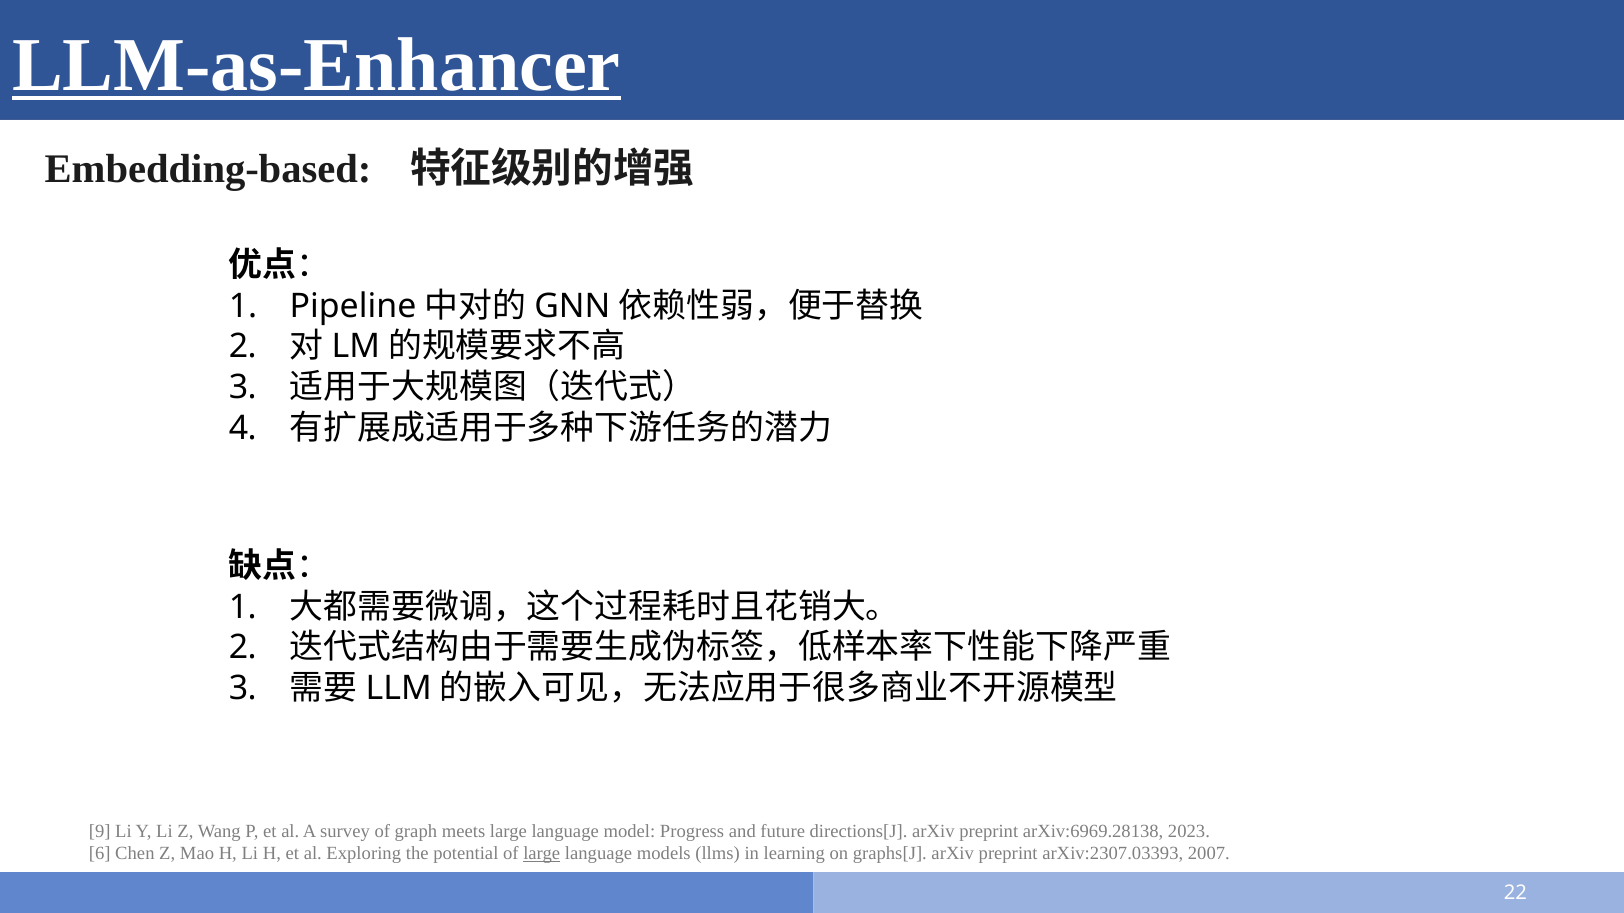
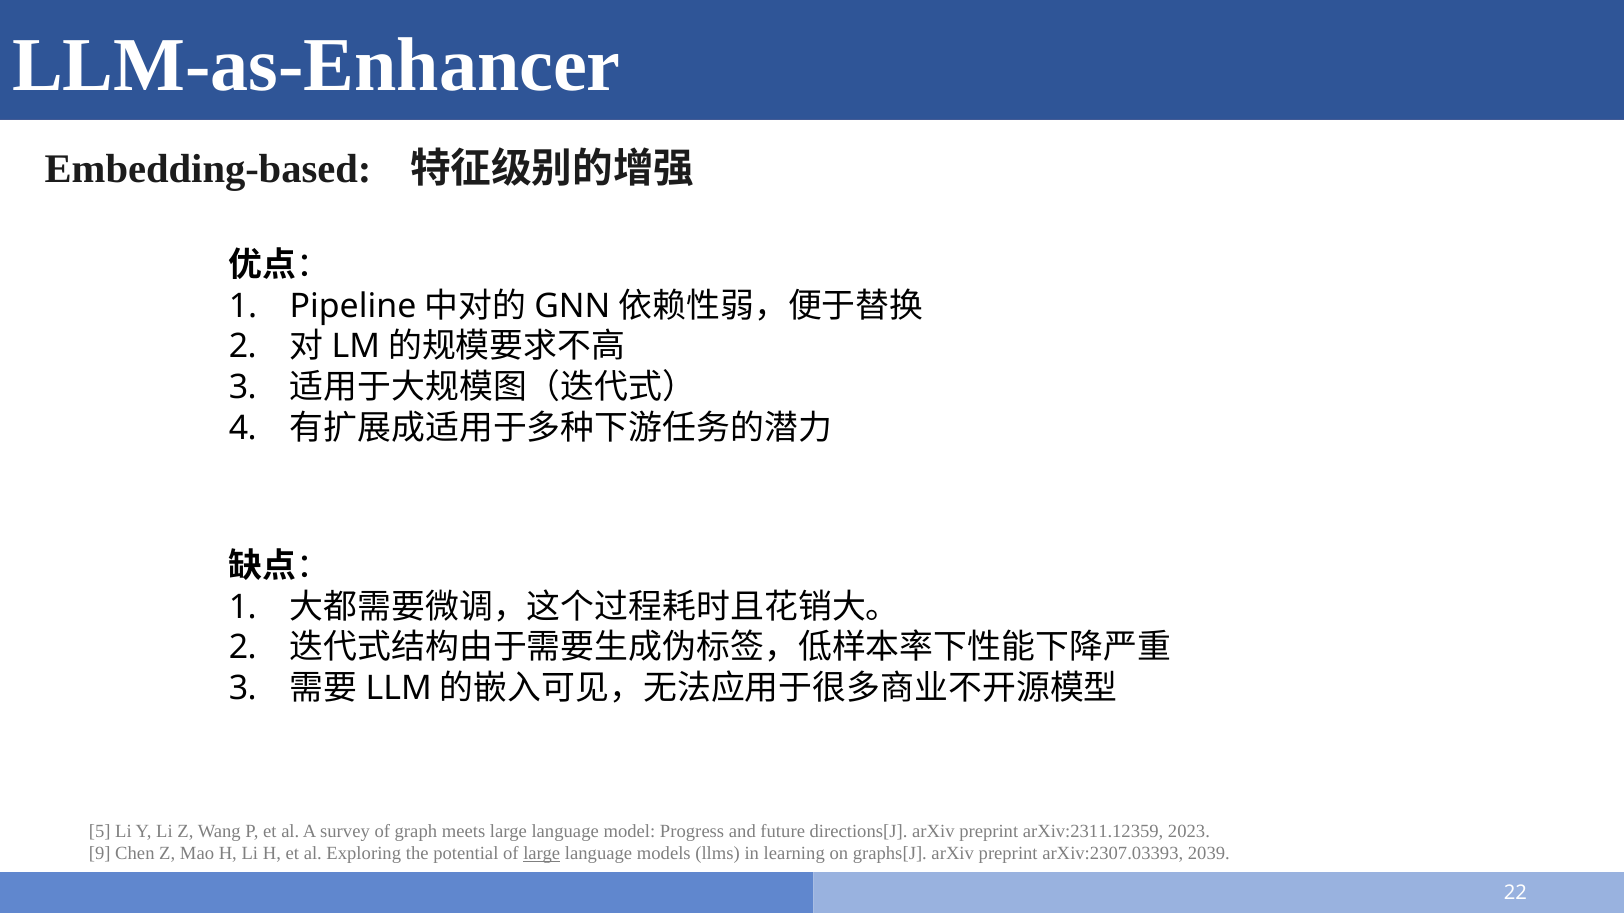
LLM-as-Enhancer underline: present -> none
9: 9 -> 5
arXiv:6969.28138: arXiv:6969.28138 -> arXiv:2311.12359
6: 6 -> 9
2007: 2007 -> 2039
